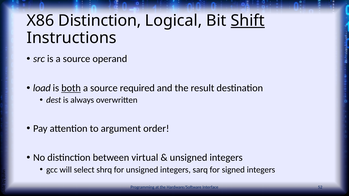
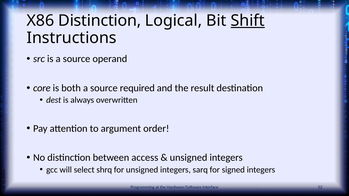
load: load -> core
both underline: present -> none
virtual: virtual -> access
